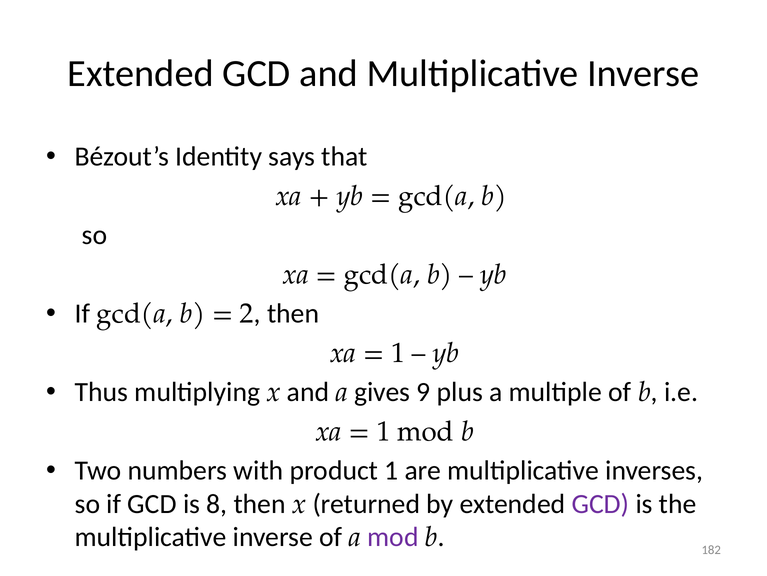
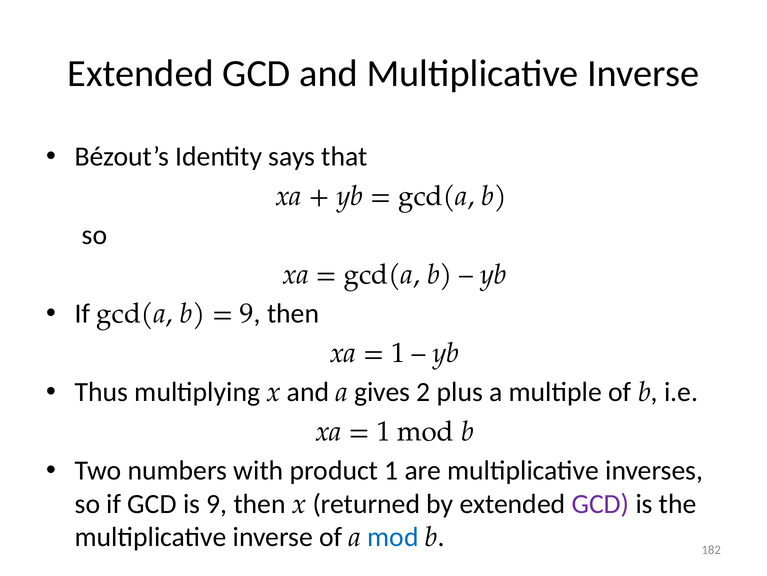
2 at (247, 313): 2 -> 9
9: 9 -> 2
is 8: 8 -> 9
mod at (393, 537) colour: purple -> blue
